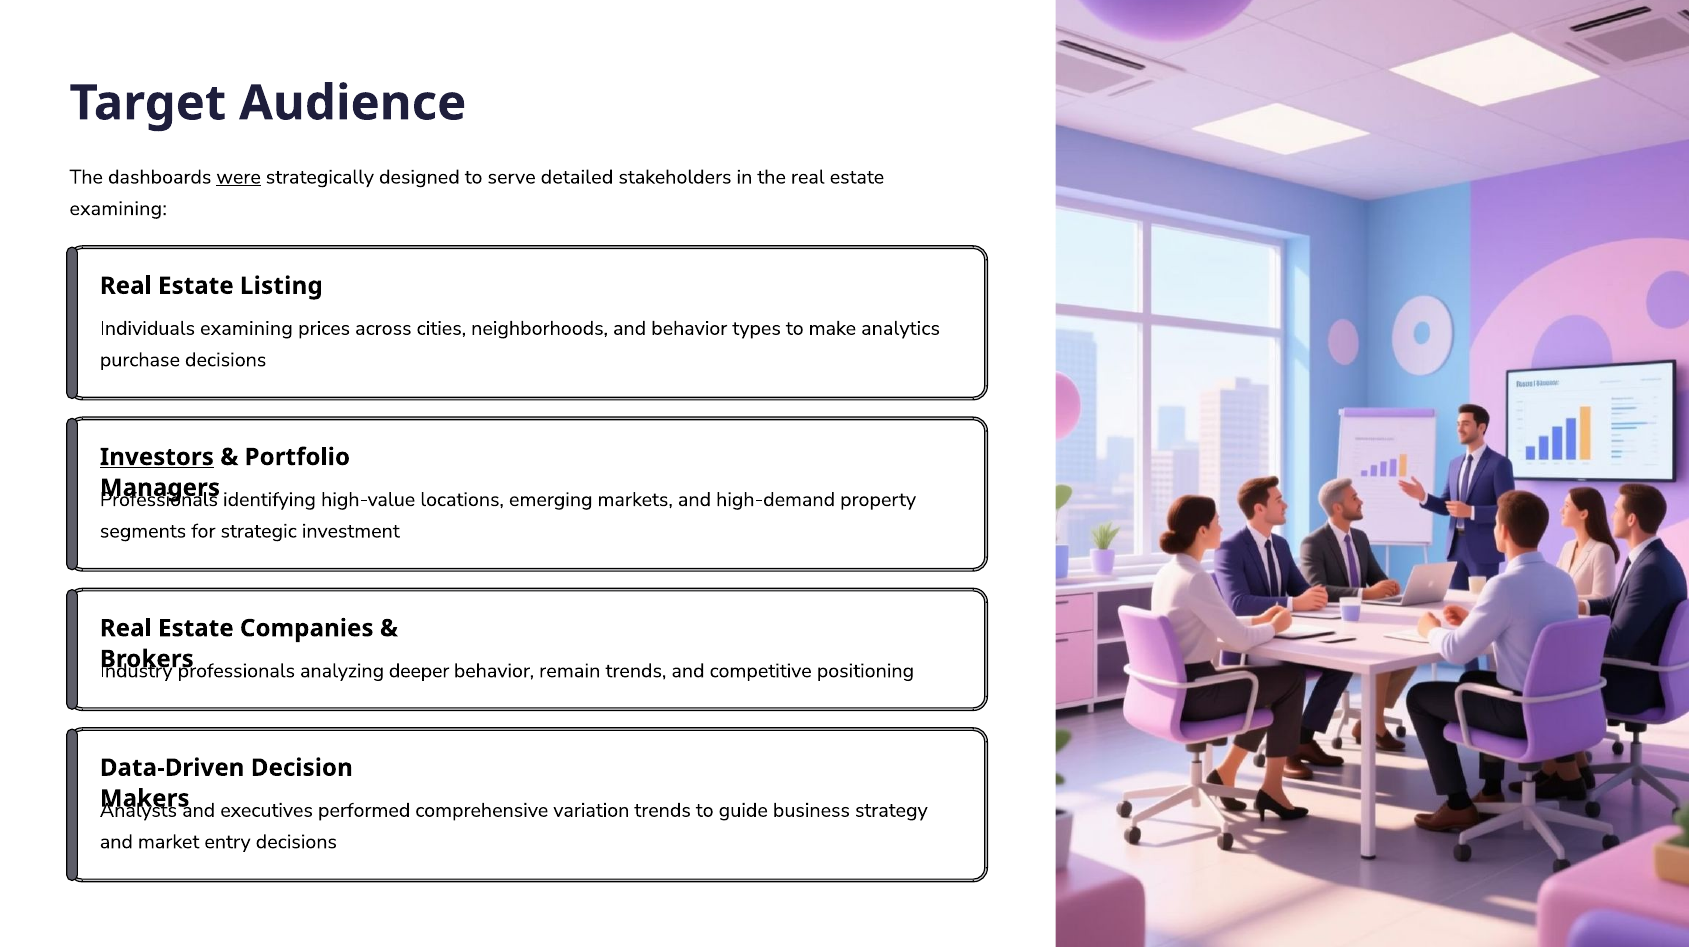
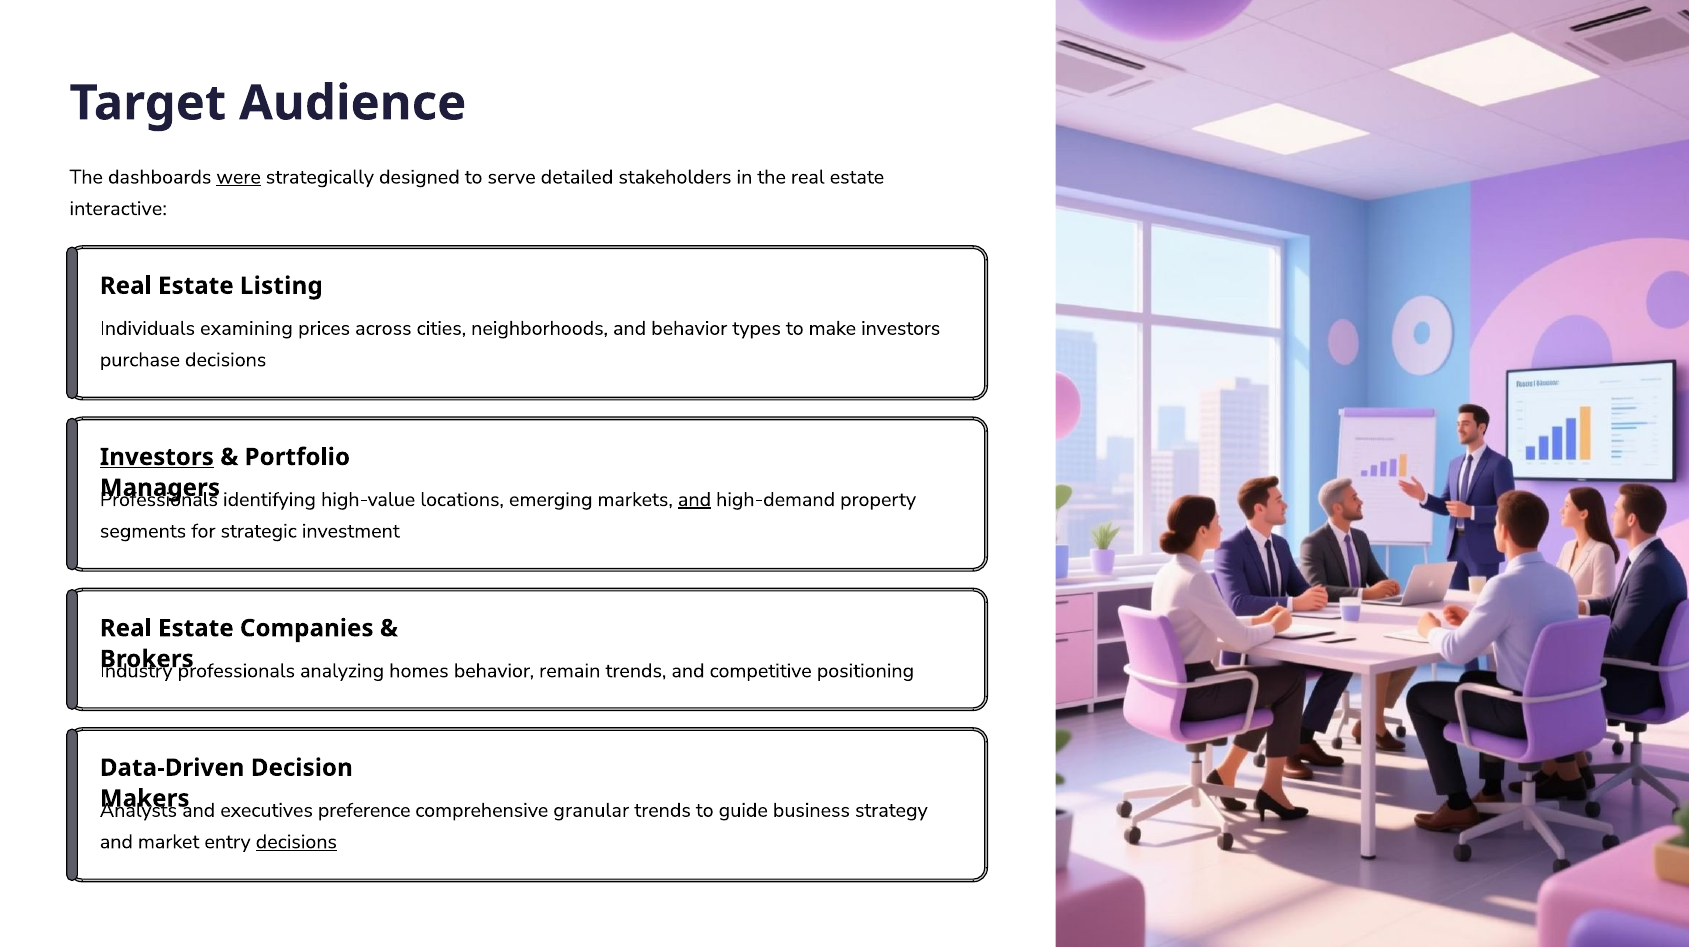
examining at (118, 209): examining -> interactive
make analytics: analytics -> investors
and at (694, 500) underline: none -> present
deeper: deeper -> homes
performed: performed -> preference
variation: variation -> granular
decisions at (296, 842) underline: none -> present
